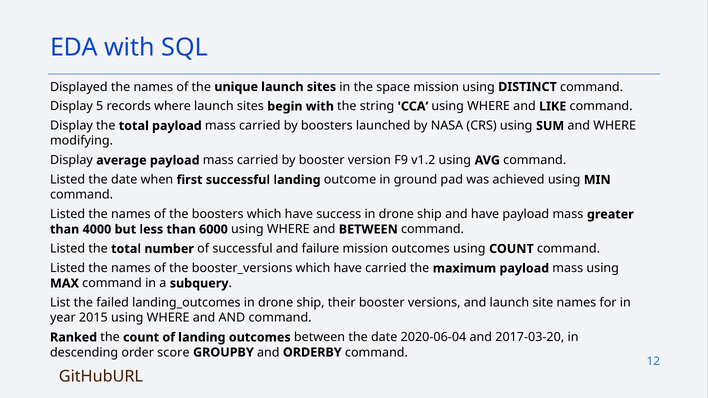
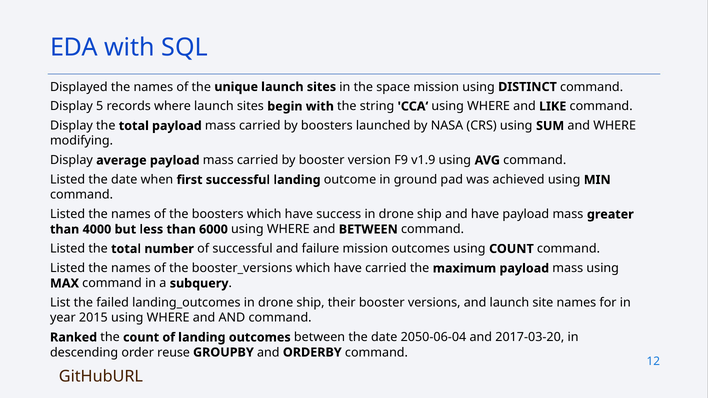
v1.2: v1.2 -> v1.9
2020-06-04: 2020-06-04 -> 2050-06-04
score: score -> reuse
